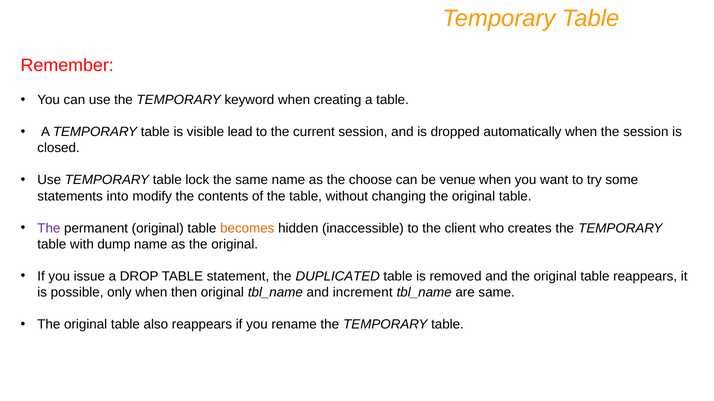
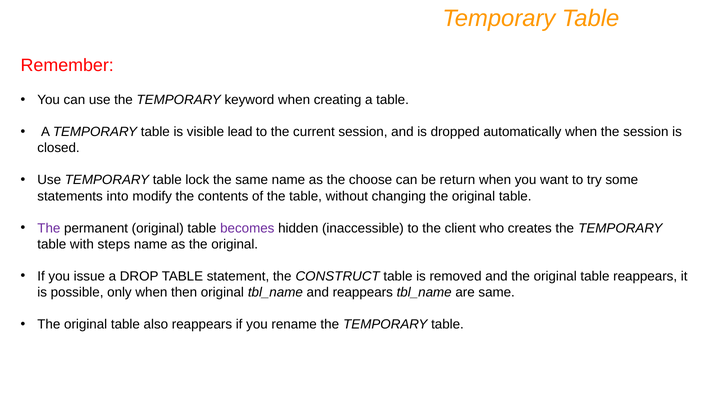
venue: venue -> return
becomes colour: orange -> purple
dump: dump -> steps
DUPLICATED: DUPLICATED -> CONSTRUCT
and increment: increment -> reappears
